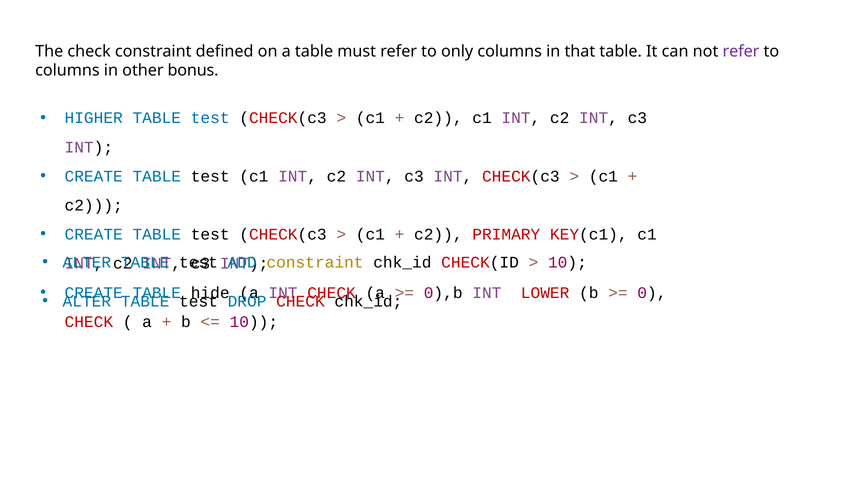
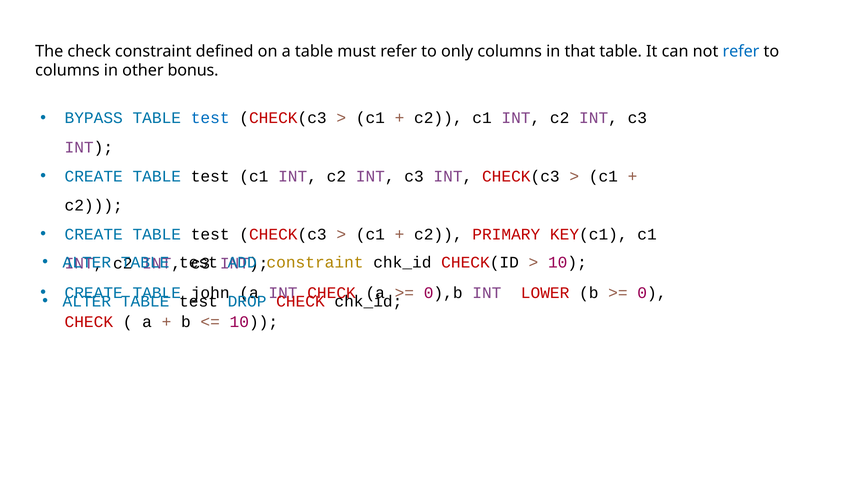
refer at (741, 51) colour: purple -> blue
HIGHER: HIGHER -> BYPASS
hide: hide -> john
